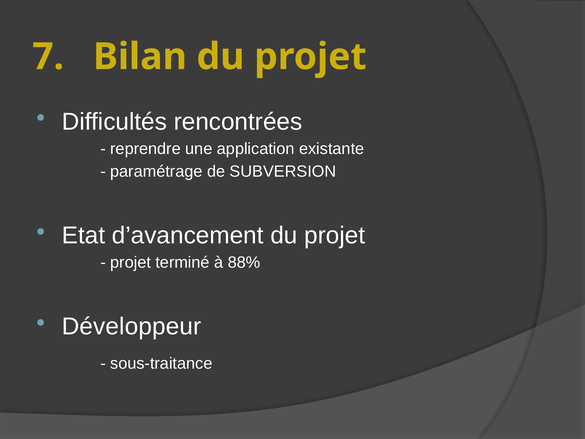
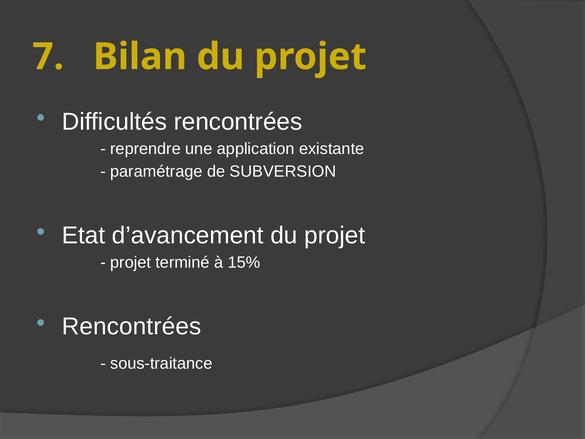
88%: 88% -> 15%
Développeur at (132, 326): Développeur -> Rencontrées
